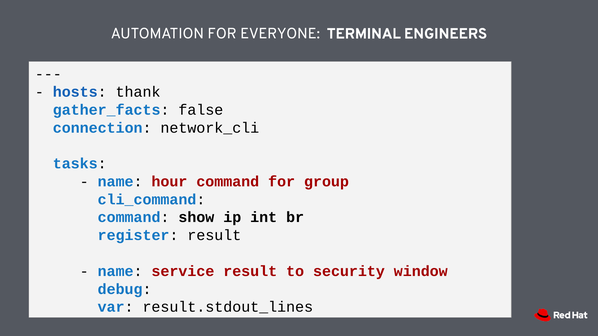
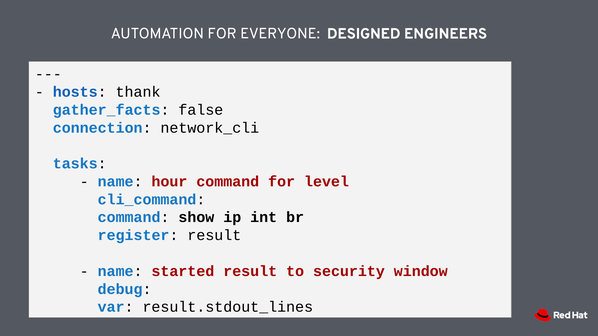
TERMINAL: TERMINAL -> DESIGNED
group: group -> level
service: service -> started
